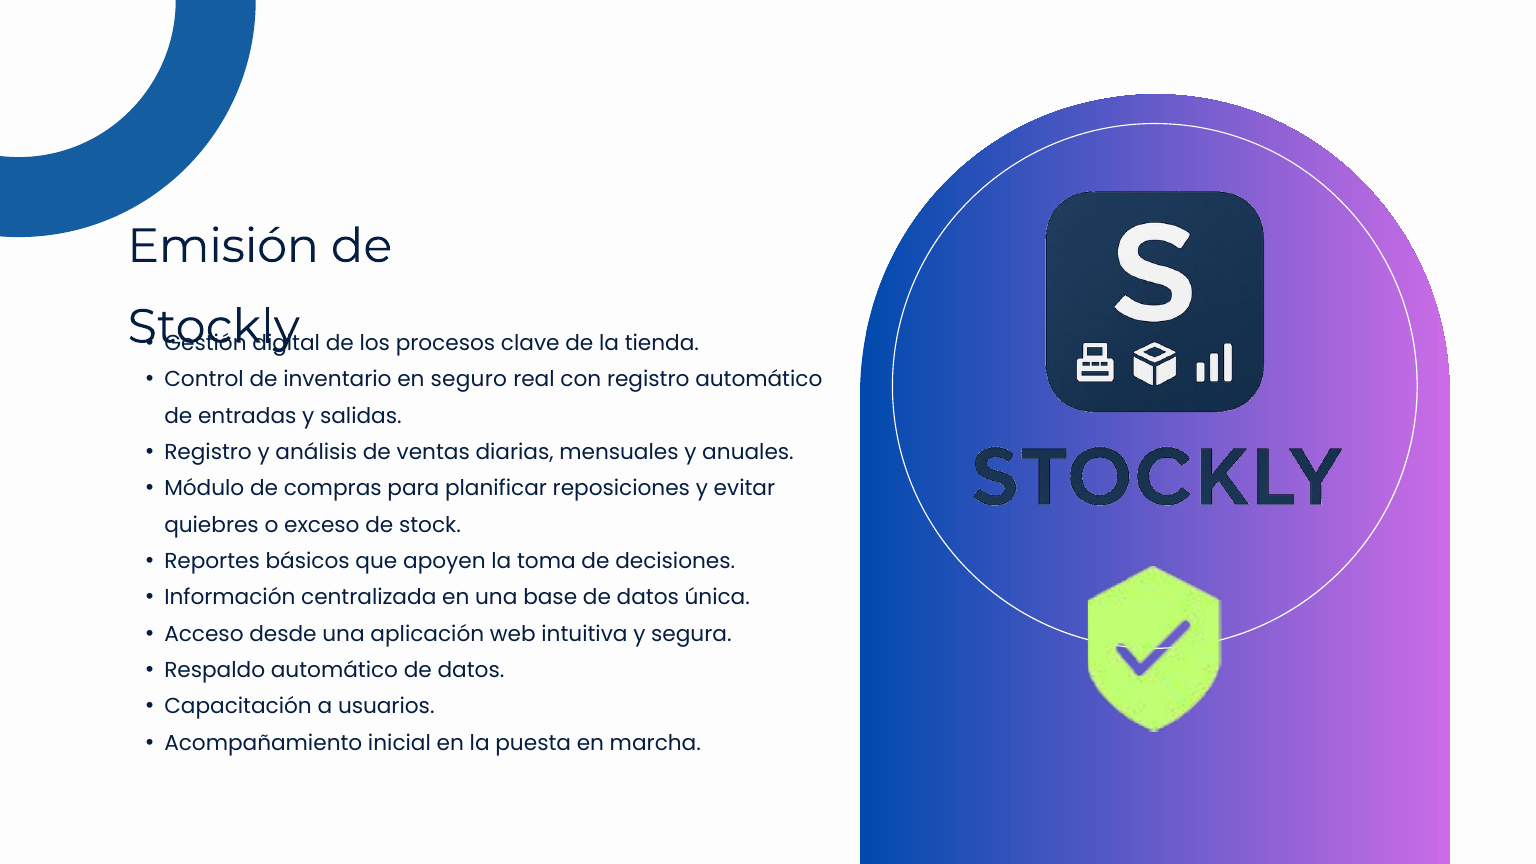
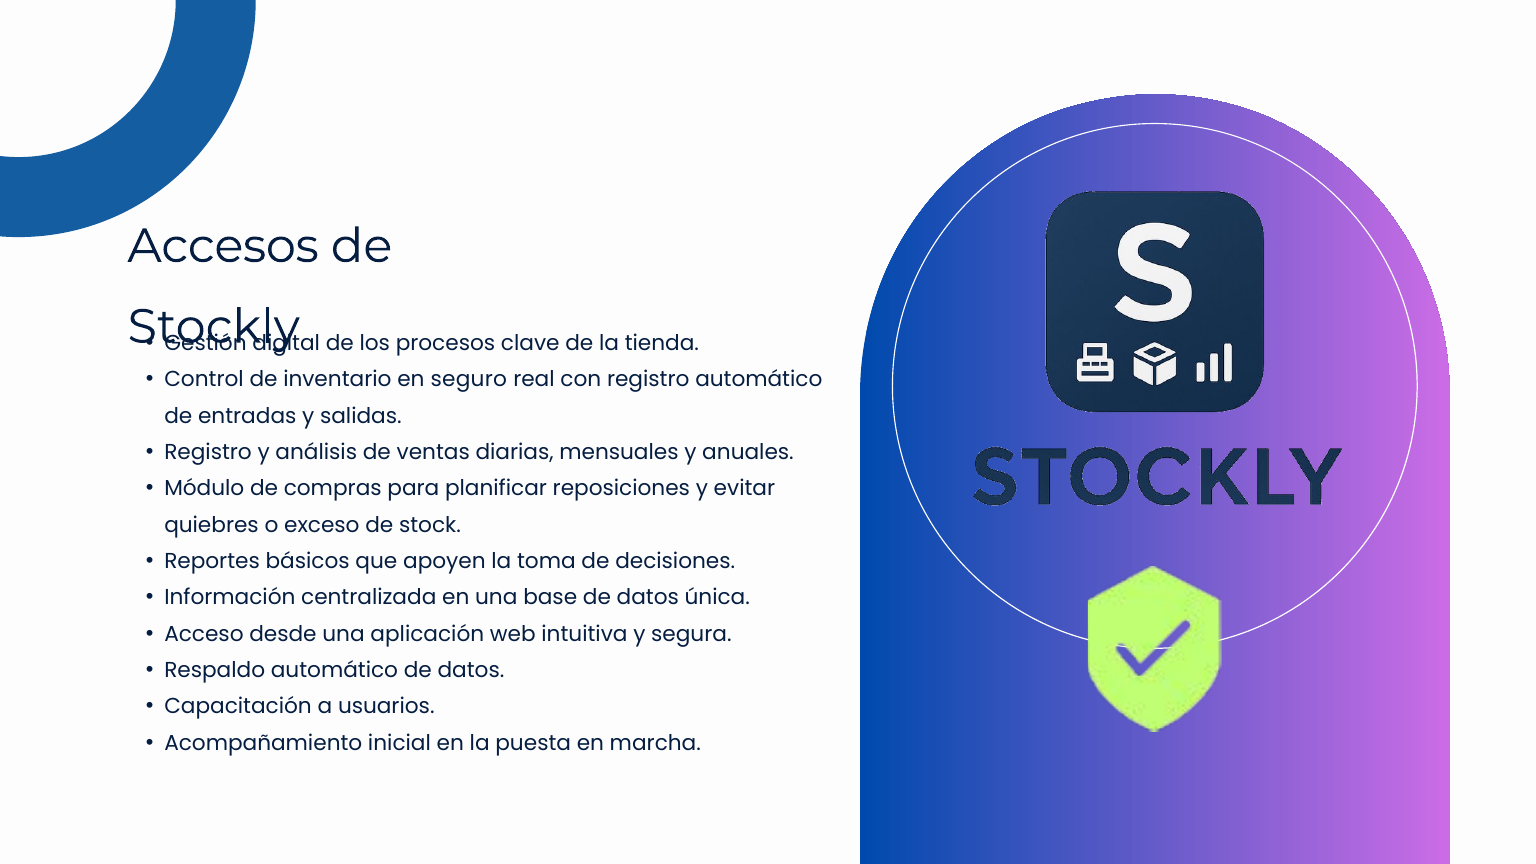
Emisión: Emisión -> Accesos
